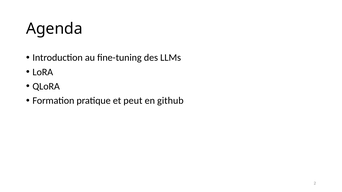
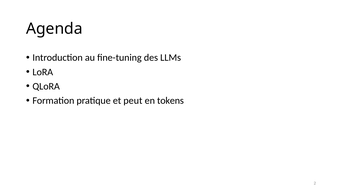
github: github -> tokens
